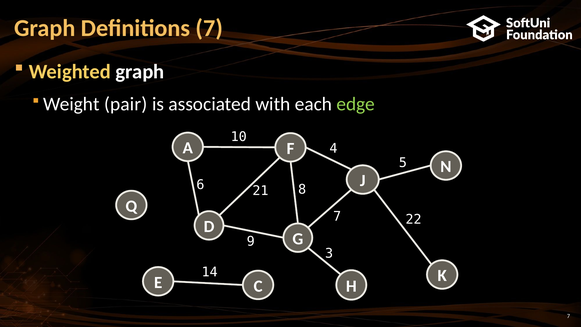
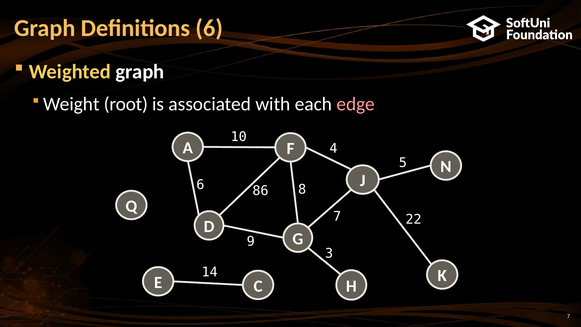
Definitions 7: 7 -> 6
pair: pair -> root
edge colour: light green -> pink
21: 21 -> 86
